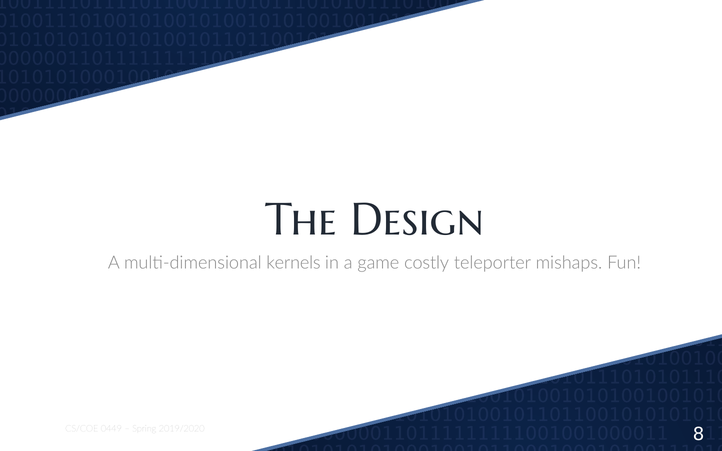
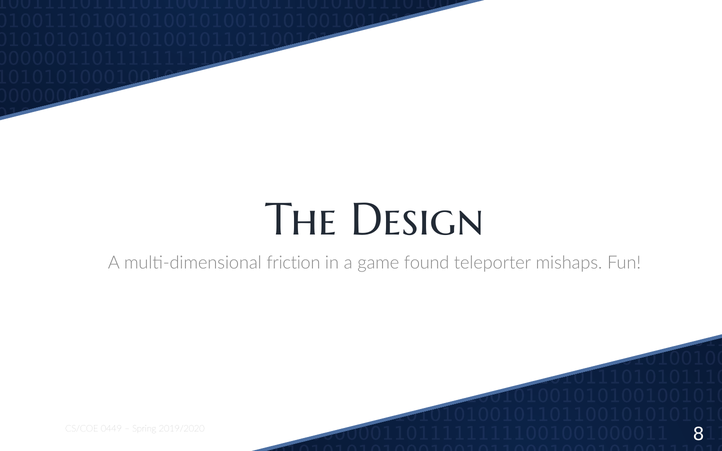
kernels: kernels -> friction
costly: costly -> found
